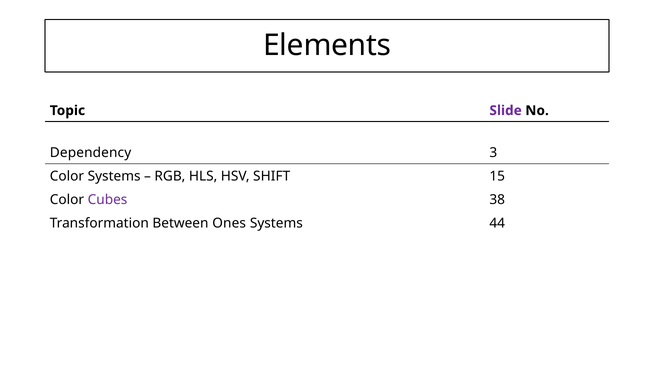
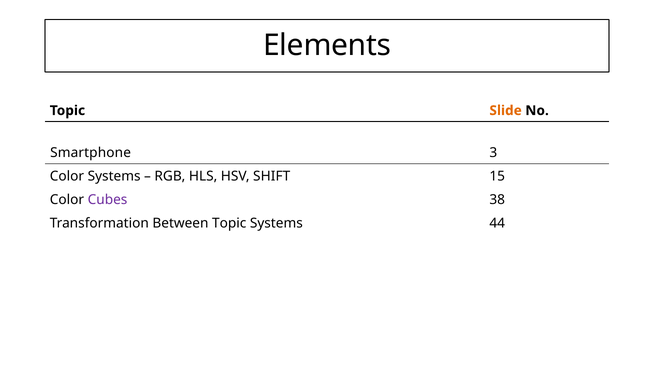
Slide colour: purple -> orange
Dependency: Dependency -> Smartphone
Between Ones: Ones -> Topic
